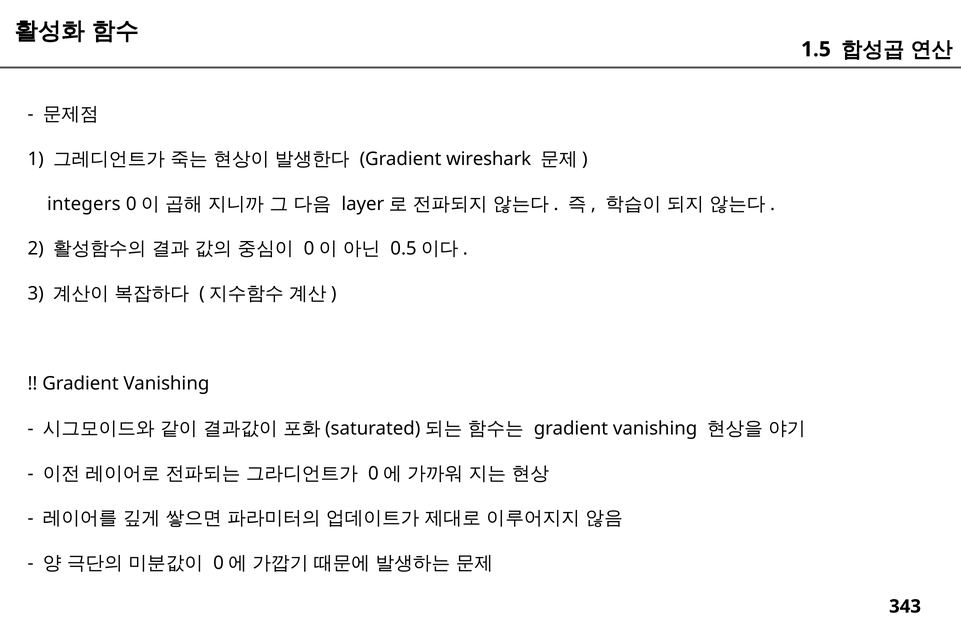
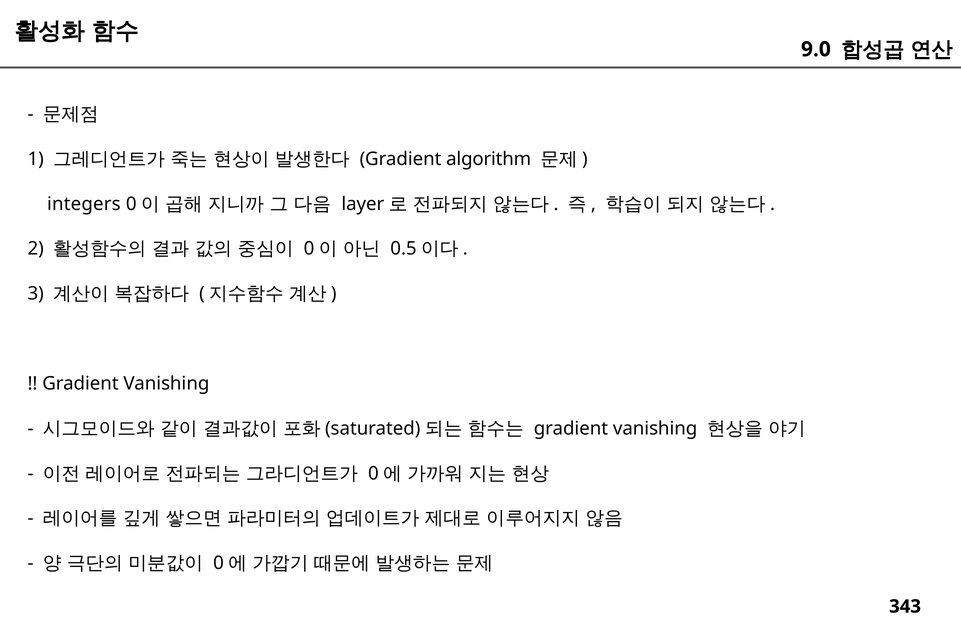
1.5: 1.5 -> 9.0
wireshark: wireshark -> algorithm
